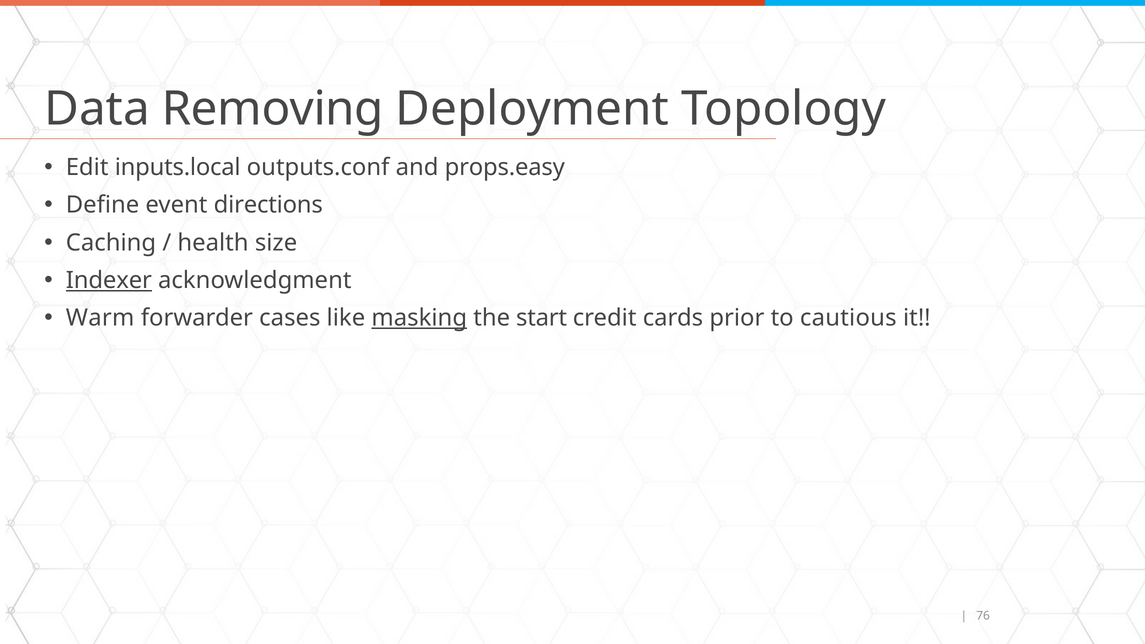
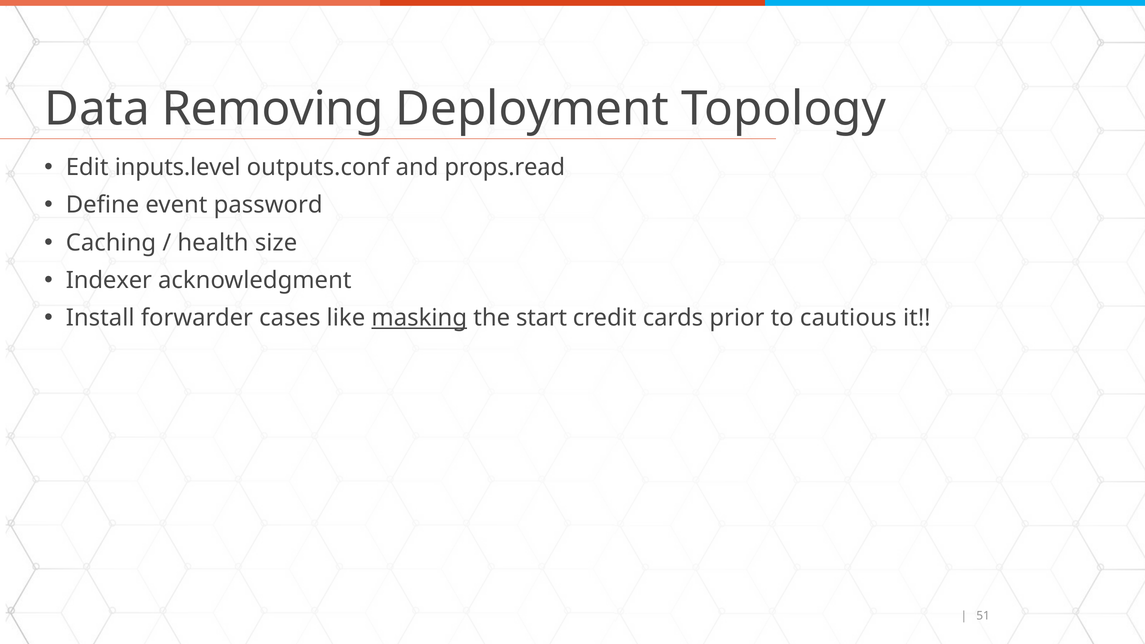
inputs.local: inputs.local -> inputs.level
props.easy: props.easy -> props.read
directions: directions -> password
Indexer underline: present -> none
Warm: Warm -> Install
76: 76 -> 51
